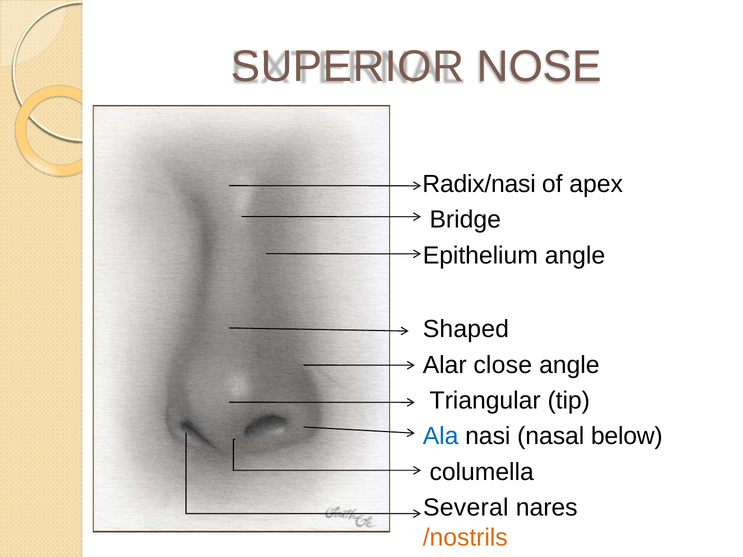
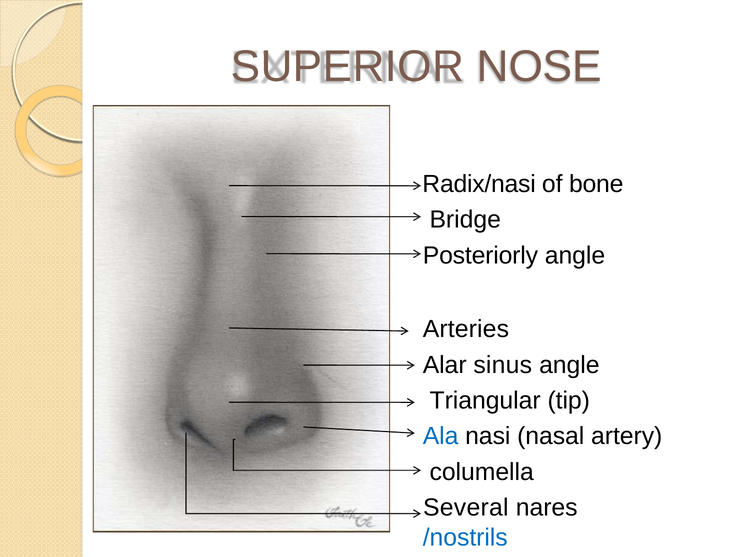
apex: apex -> bone
Epithelium: Epithelium -> Posteriorly
Shaped: Shaped -> Arteries
close: close -> sinus
below: below -> artery
/nostrils colour: orange -> blue
